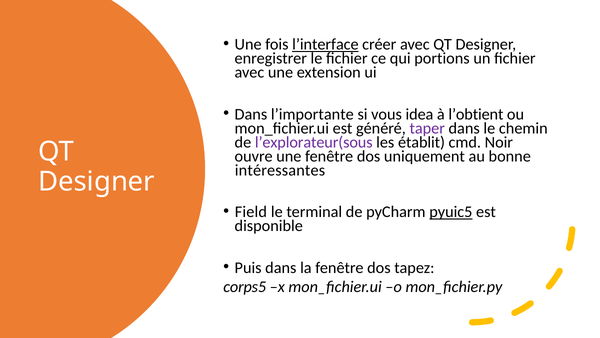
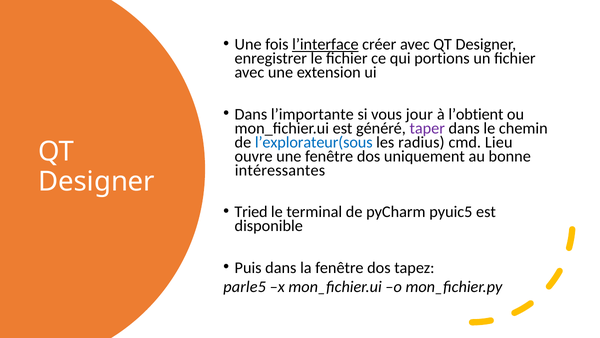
idea: idea -> jour
l’explorateur(sous colour: purple -> blue
établit: établit -> radius
Noir: Noir -> Lieu
Field: Field -> Tried
pyuic5 underline: present -> none
corps5: corps5 -> parle5
